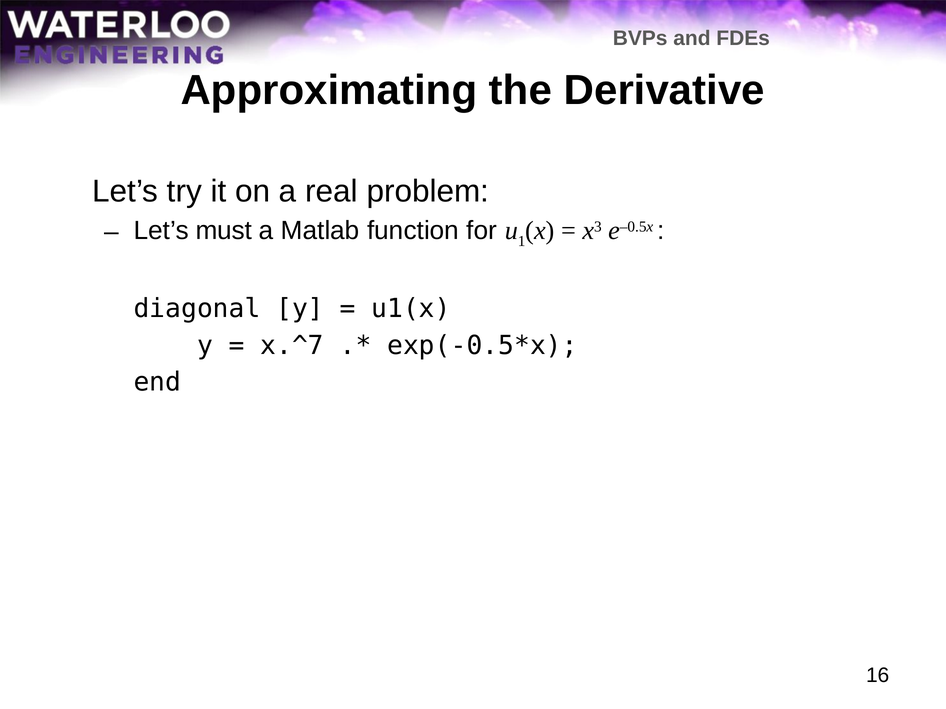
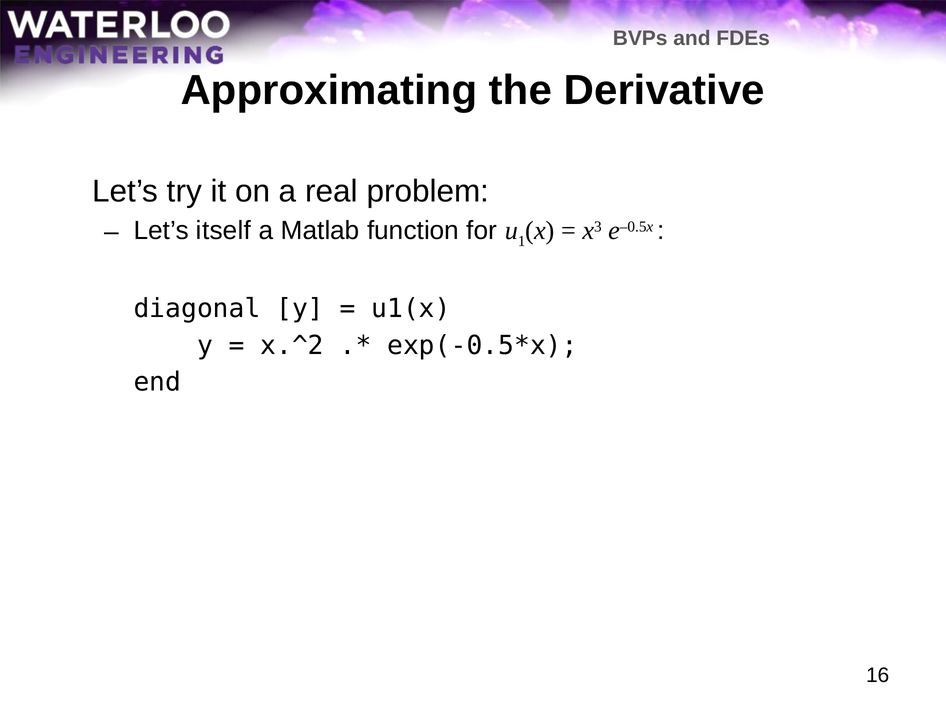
must: must -> itself
x.^7: x.^7 -> x.^2
